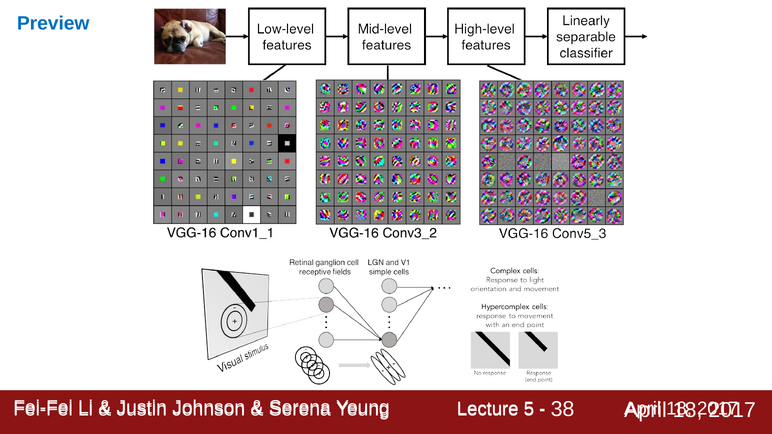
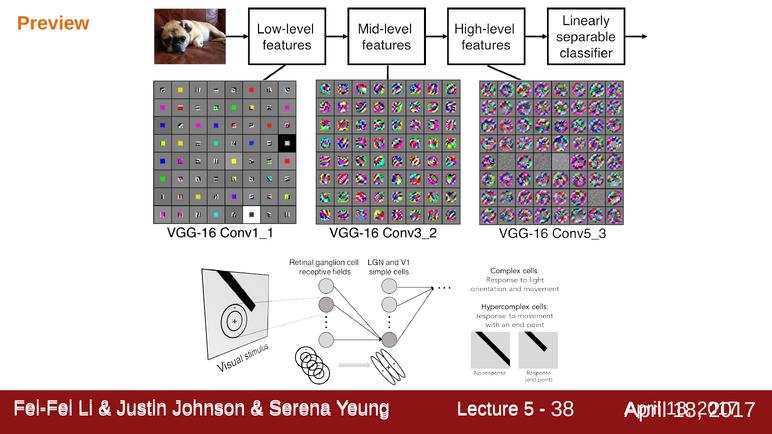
Preview colour: blue -> orange
